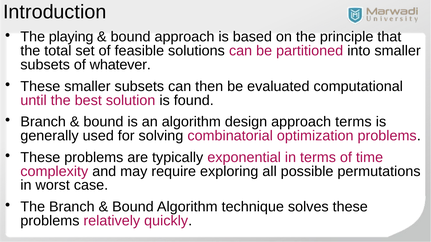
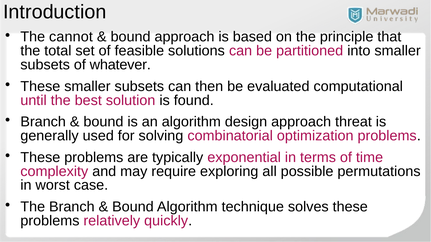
playing: playing -> cannot
approach terms: terms -> threat
